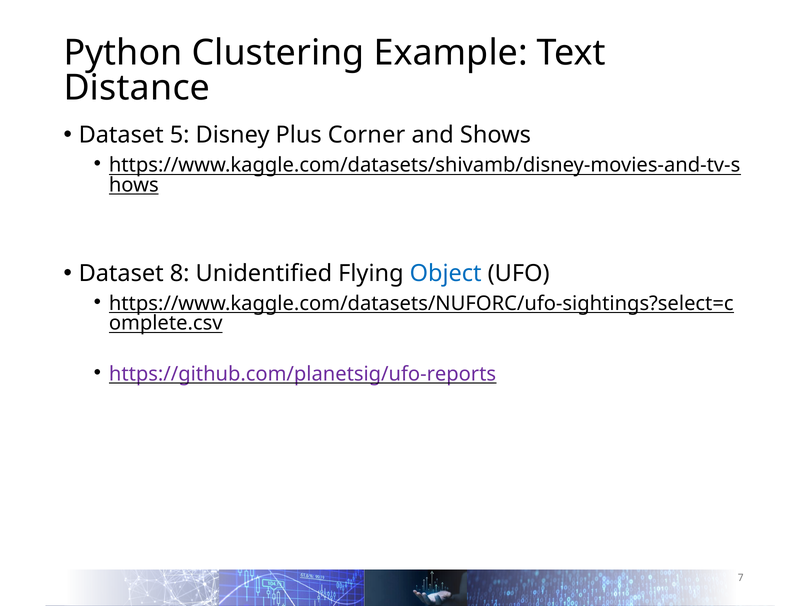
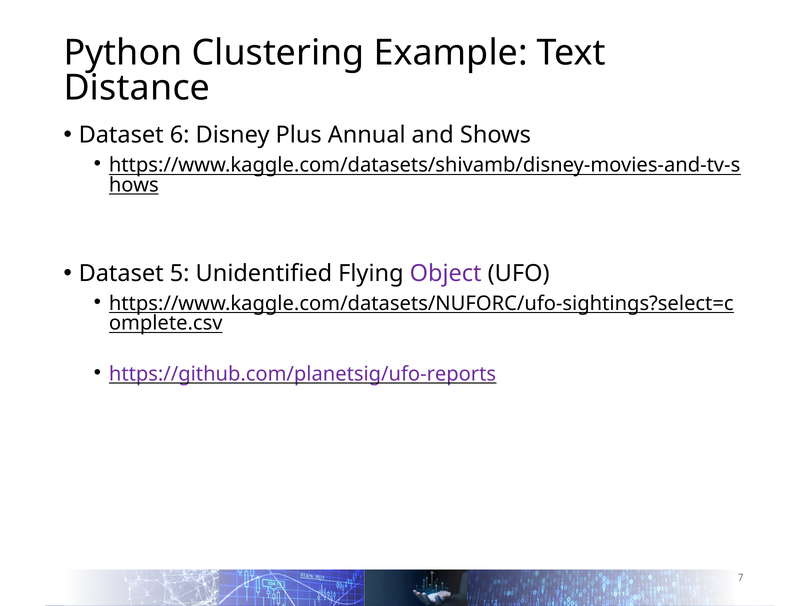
5: 5 -> 6
Corner: Corner -> Annual
8: 8 -> 5
Object colour: blue -> purple
